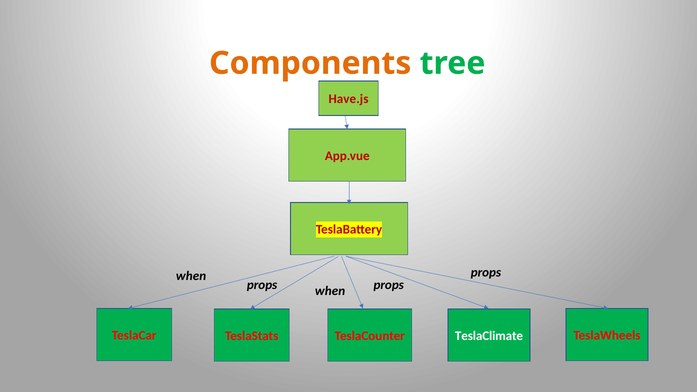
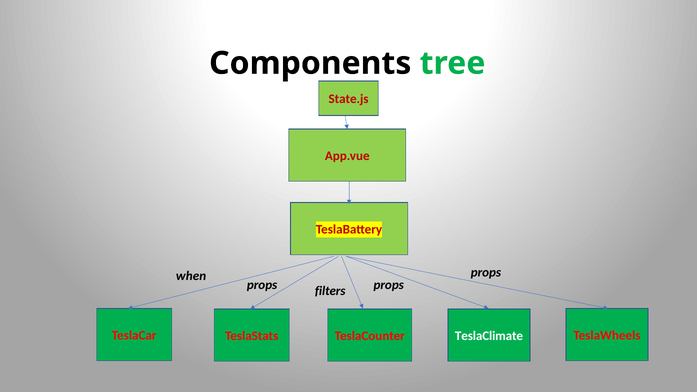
Components colour: orange -> black
Have.js: Have.js -> State.js
when at (330, 291): when -> filters
